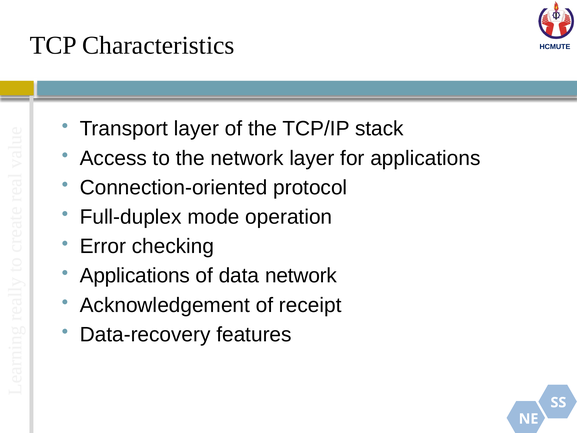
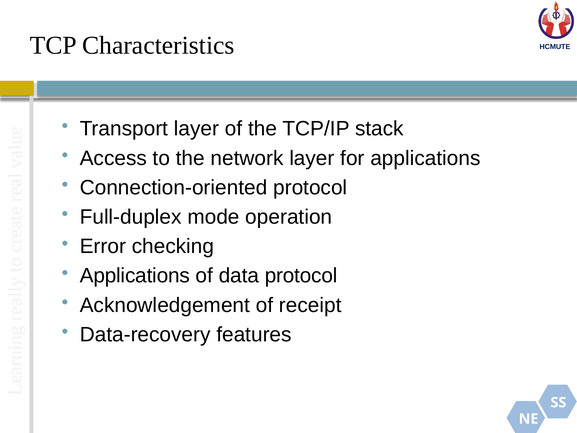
data network: network -> protocol
